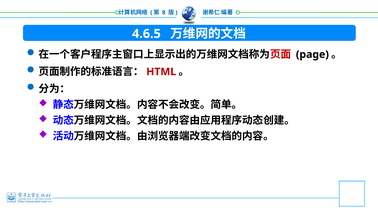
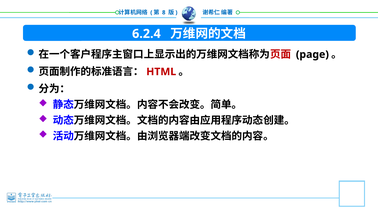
4.6.5: 4.6.5 -> 6.2.4
